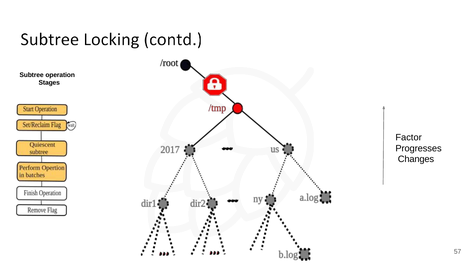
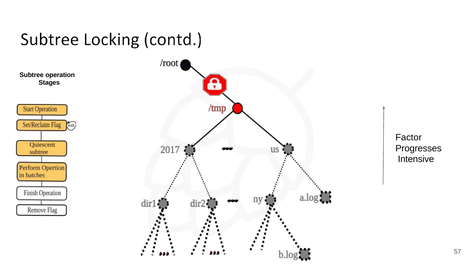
Changes: Changes -> Intensive
